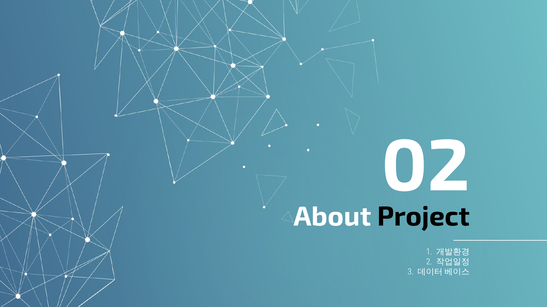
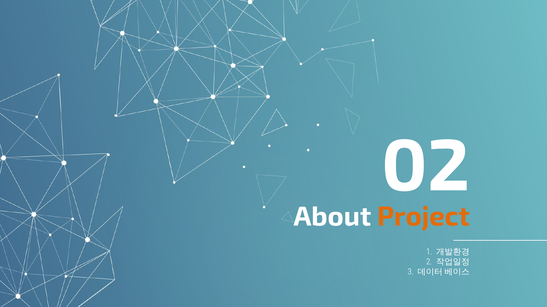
Project colour: black -> orange
